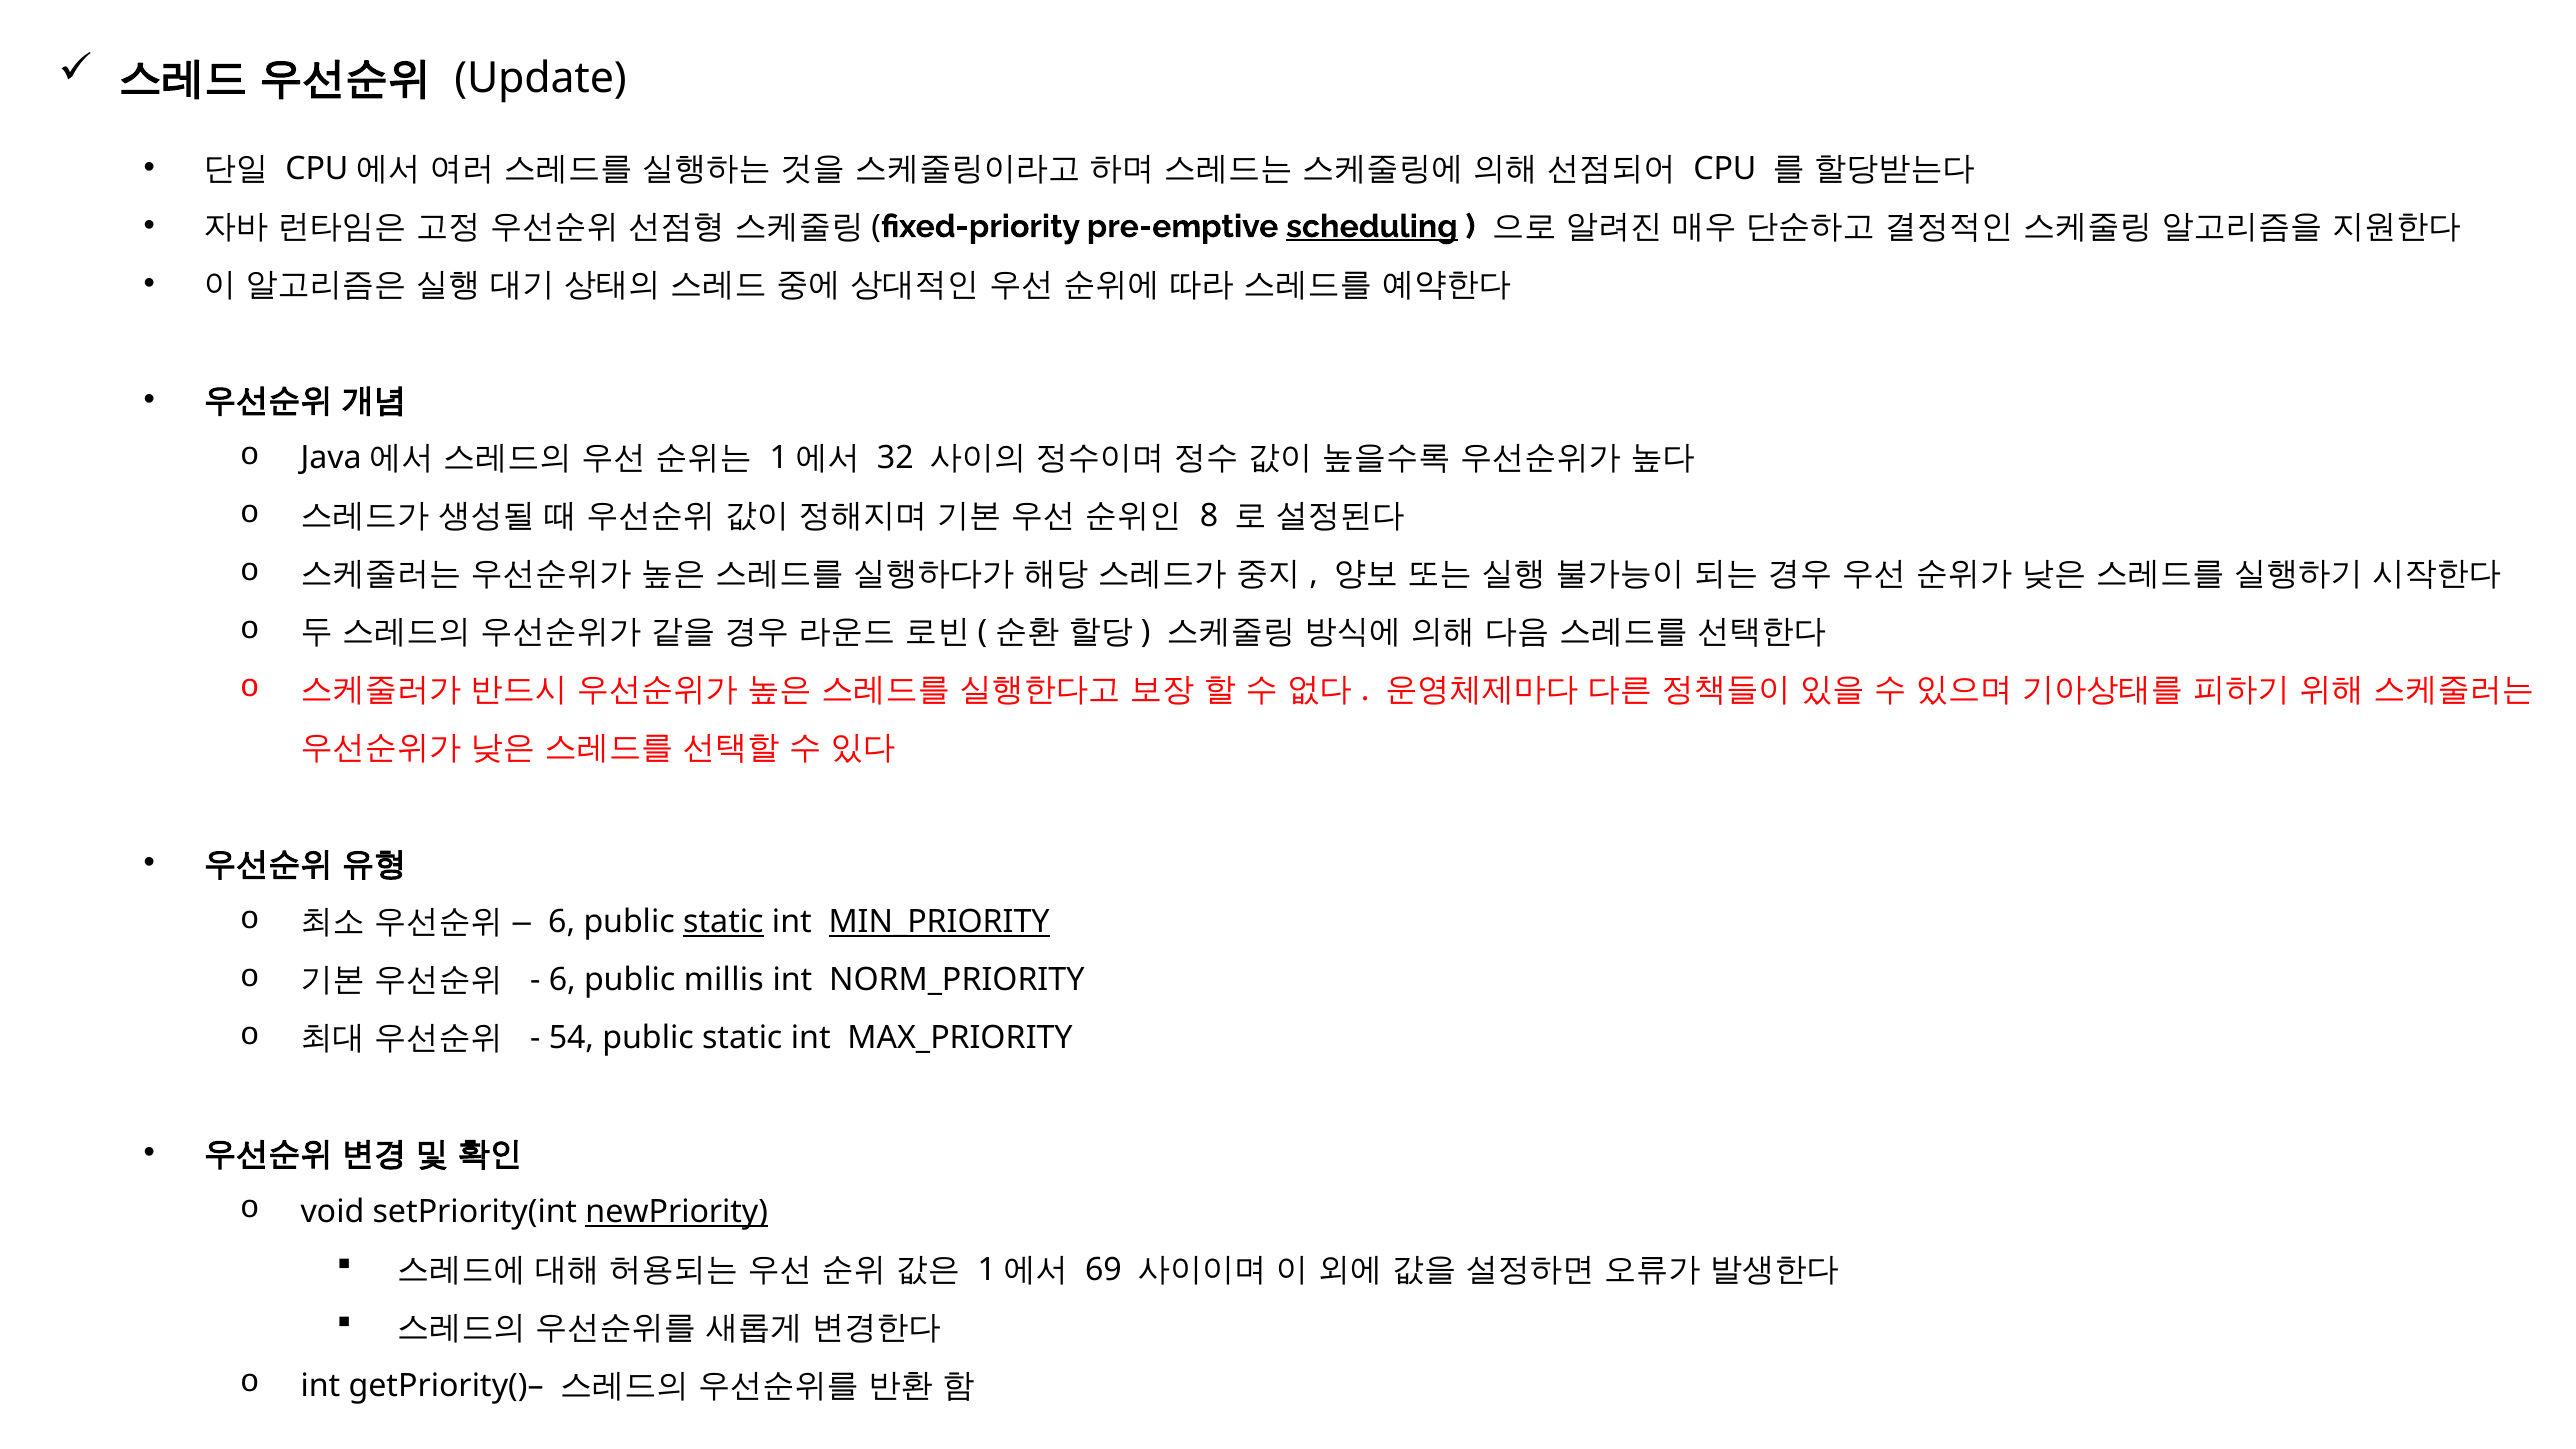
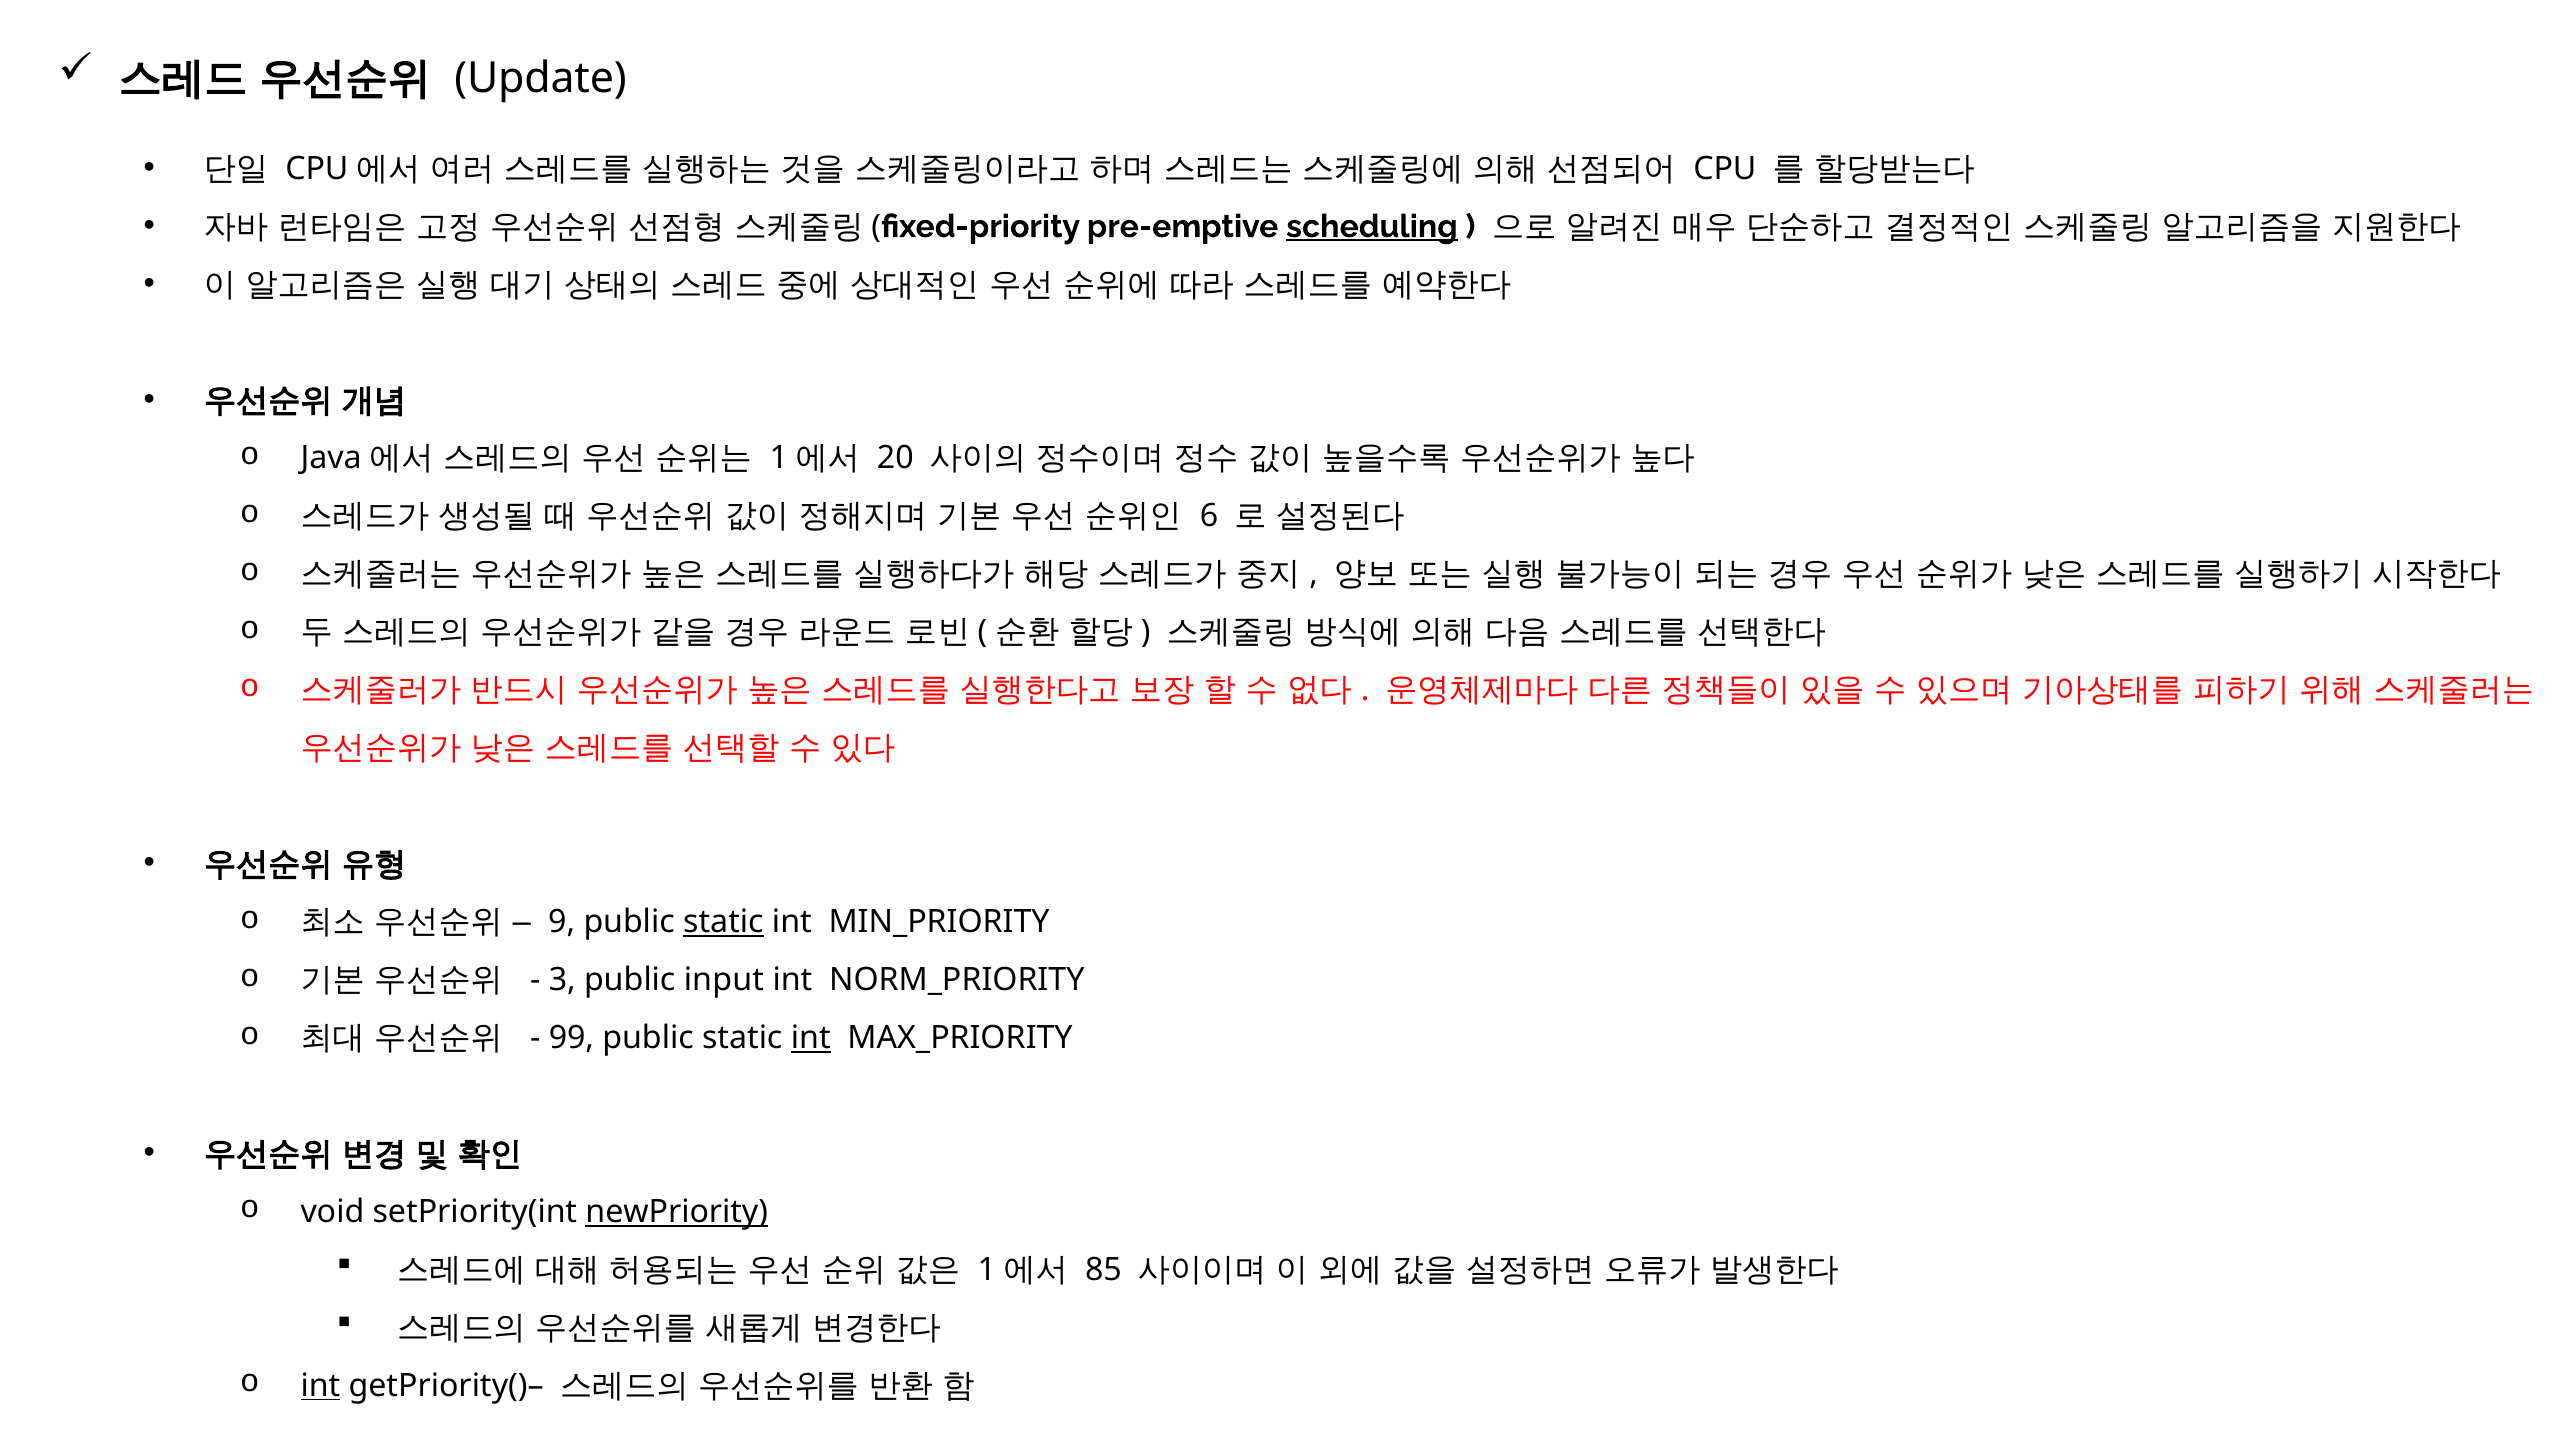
32: 32 -> 20
8: 8 -> 6
6 at (562, 922): 6 -> 9
MIN_PRIORITY underline: present -> none
6 at (562, 980): 6 -> 3
millis: millis -> input
54: 54 -> 99
int at (811, 1038) underline: none -> present
69: 69 -> 85
int at (320, 1386) underline: none -> present
